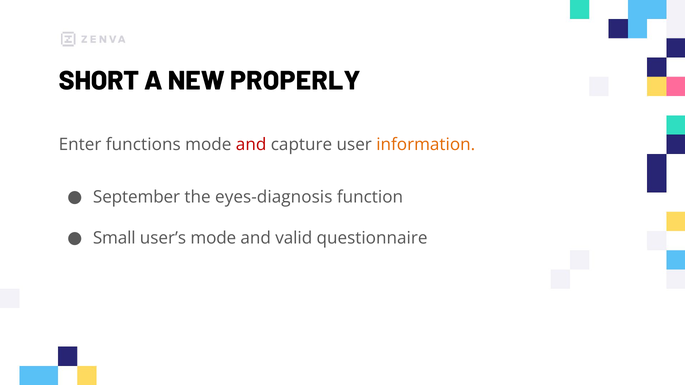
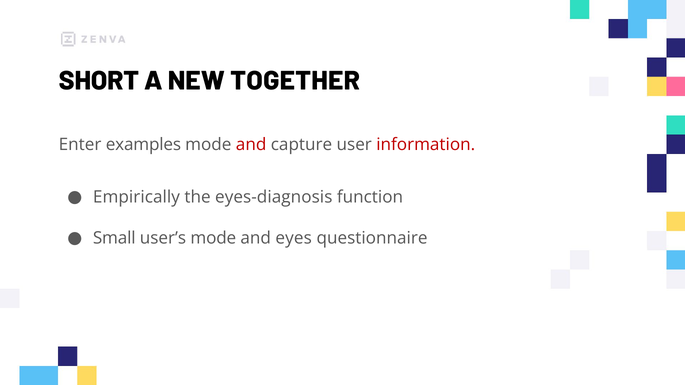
PROPERLY: PROPERLY -> TOGETHER
functions: functions -> examples
information colour: orange -> red
September: September -> Empirically
valid: valid -> eyes
